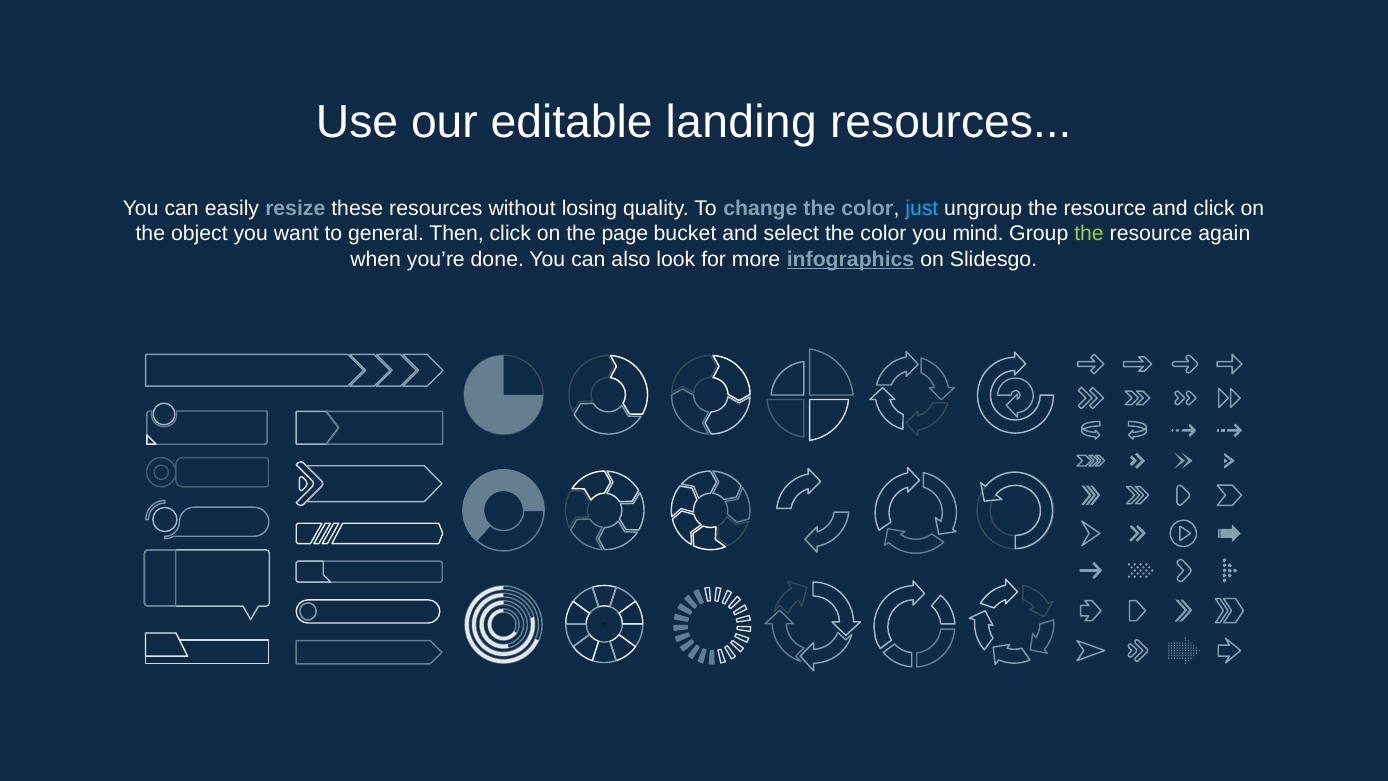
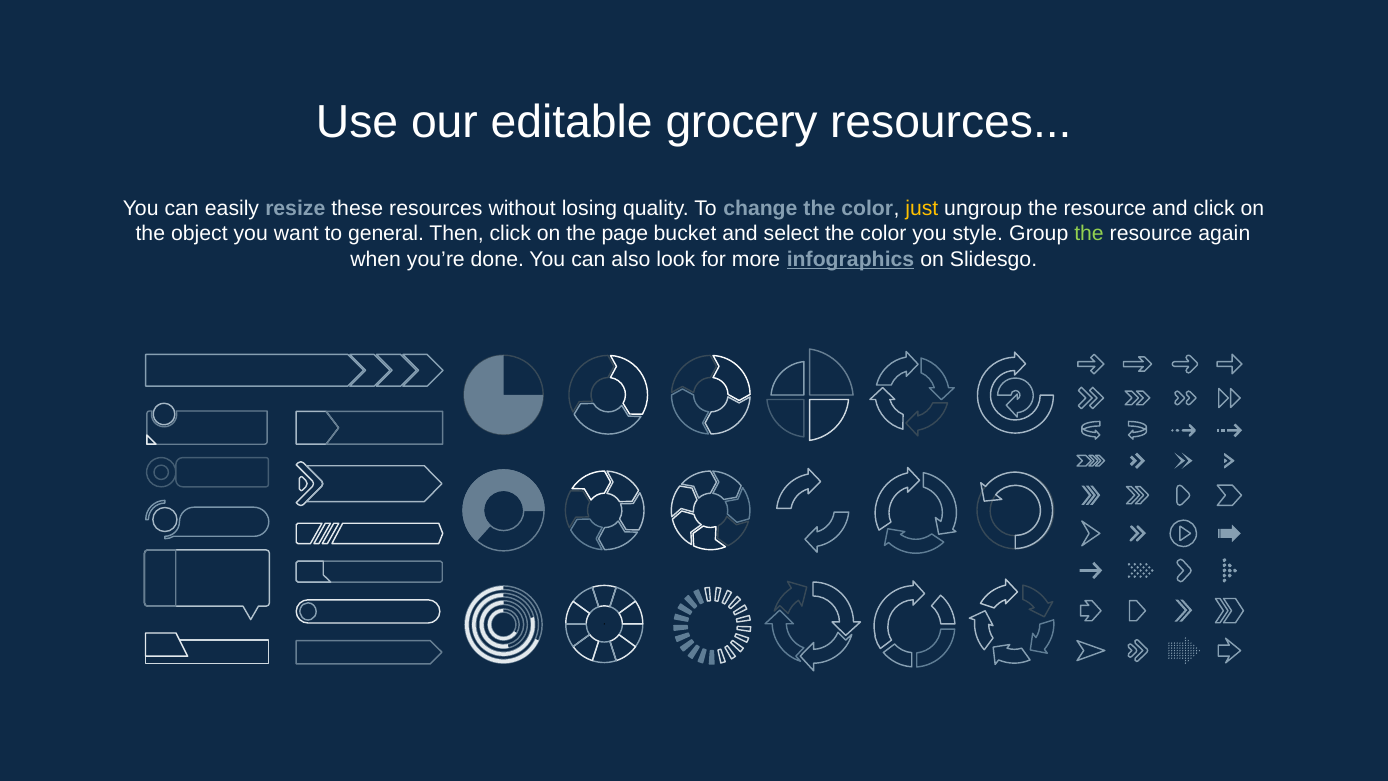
landing: landing -> grocery
just colour: light blue -> yellow
mind: mind -> style
